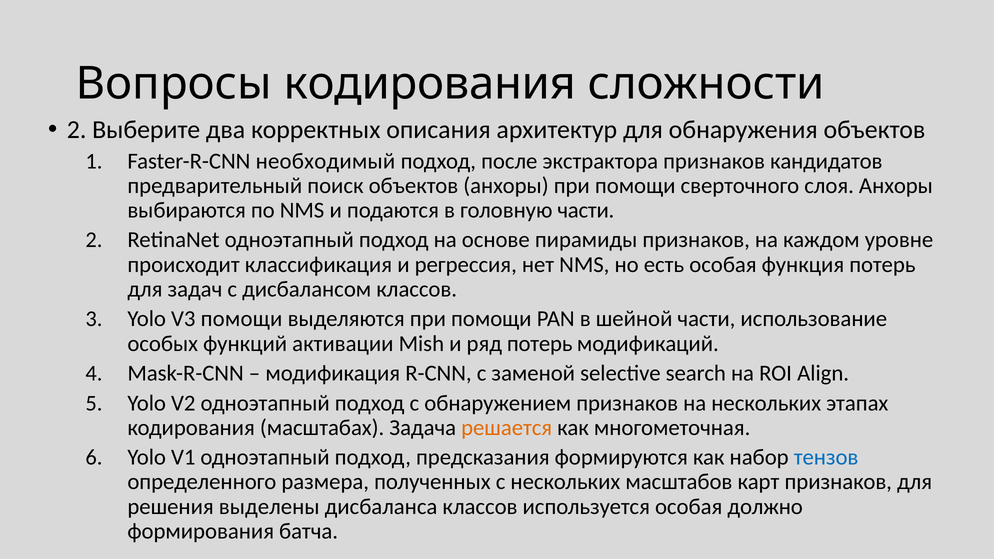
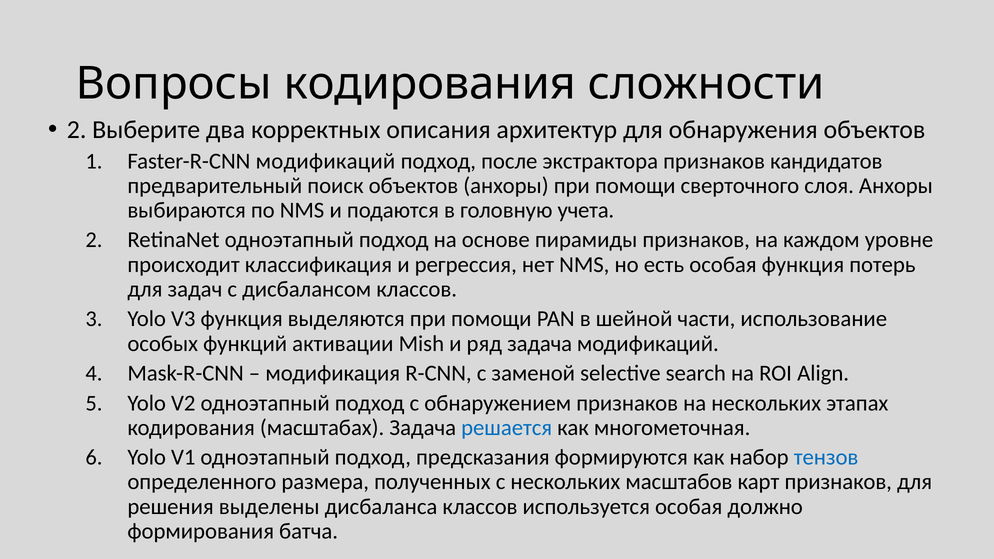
Faster-R-CNN необходимый: необходимый -> модификаций
головную части: части -> учета
V3 помощи: помощи -> функция
ряд потерь: потерь -> задача
решается colour: orange -> blue
